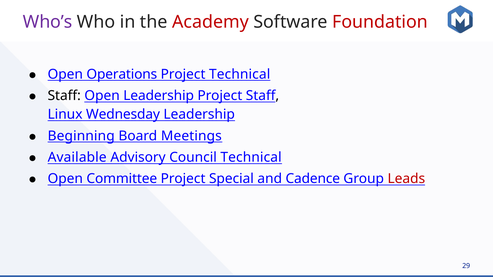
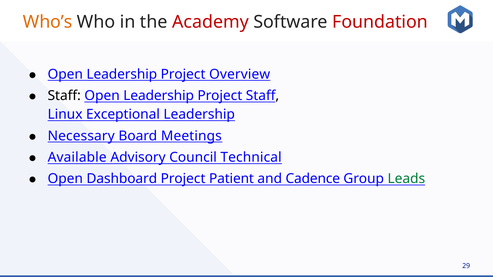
Who’s colour: purple -> orange
Operations at (122, 74): Operations -> Leadership
Project Technical: Technical -> Overview
Wednesday: Wednesday -> Exceptional
Beginning: Beginning -> Necessary
Committee: Committee -> Dashboard
Special: Special -> Patient
Leads colour: red -> green
